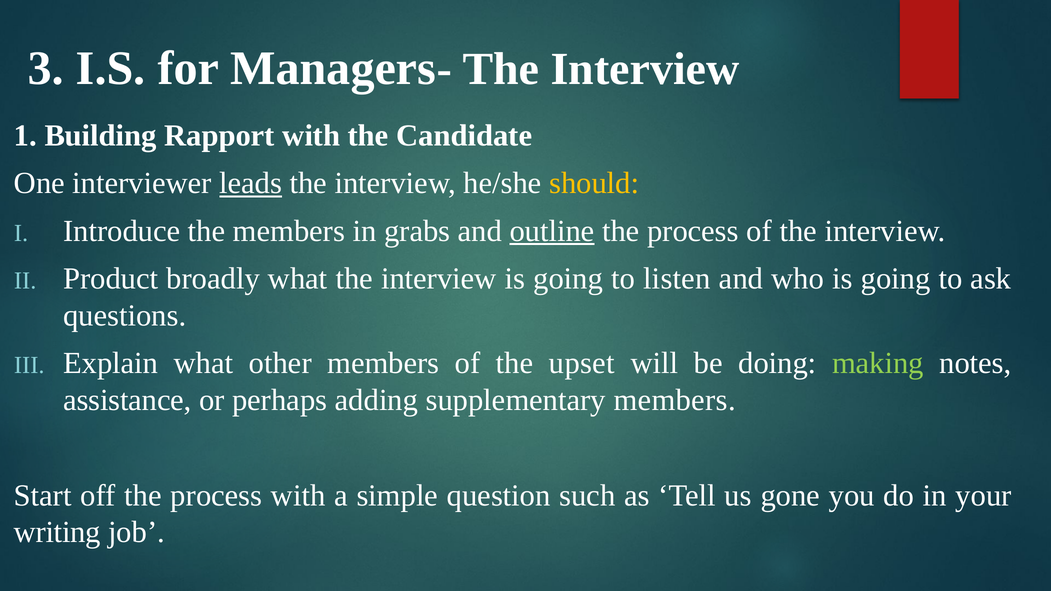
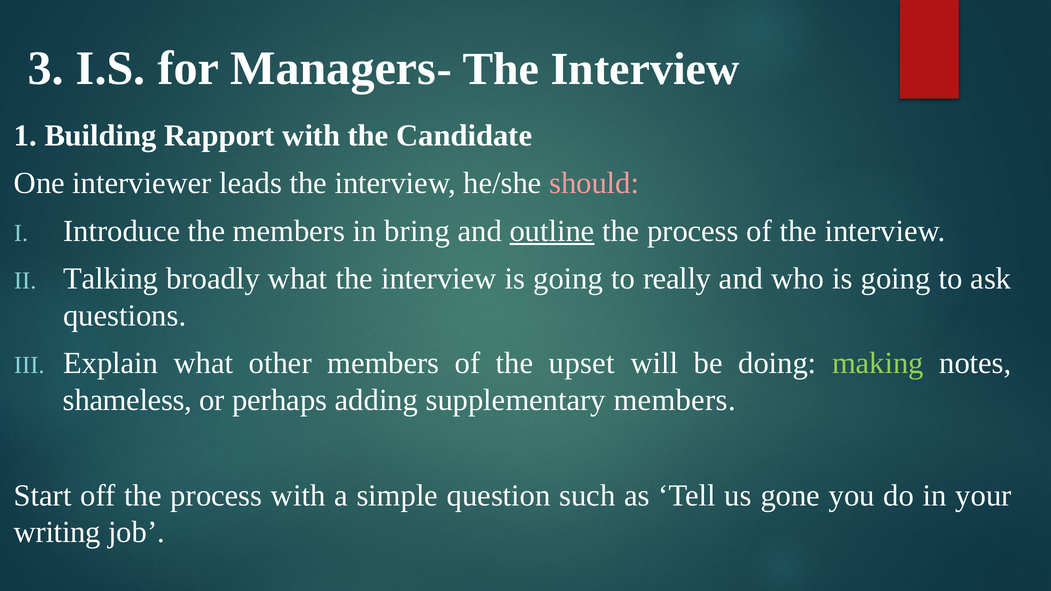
leads underline: present -> none
should colour: yellow -> pink
grabs: grabs -> bring
Product: Product -> Talking
listen: listen -> really
assistance: assistance -> shameless
